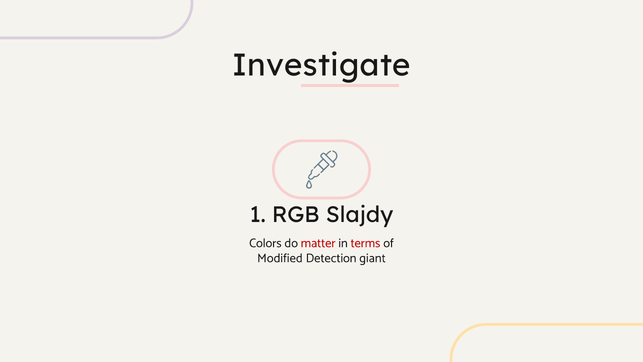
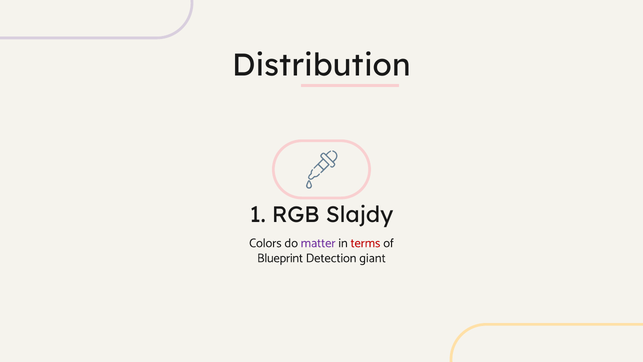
Investigate: Investigate -> Distribution
matter colour: red -> purple
Modified: Modified -> Blueprint
